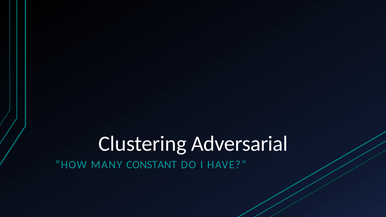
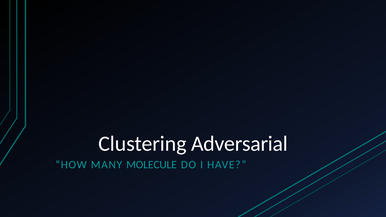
CONSTANT: CONSTANT -> MOLECULE
